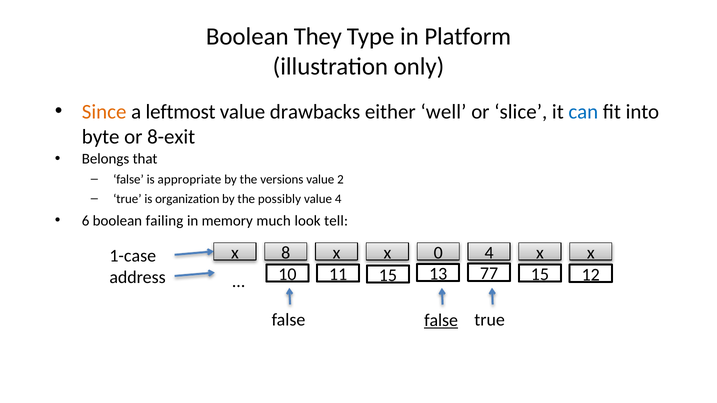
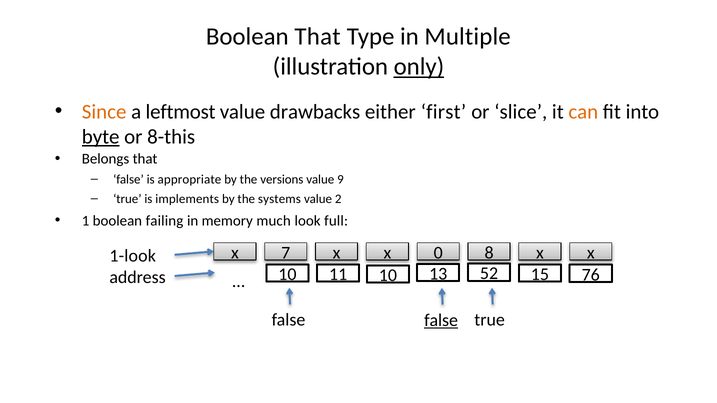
Boolean They: They -> That
Platform: Platform -> Multiple
only underline: none -> present
well: well -> first
can colour: blue -> orange
byte underline: none -> present
8-exit: 8-exit -> 8-this
2: 2 -> 9
organization: organization -> implements
possibly: possibly -> systems
value 4: 4 -> 2
6: 6 -> 1
tell: tell -> full
8: 8 -> 7
0 4: 4 -> 8
1-case: 1-case -> 1-look
11 15: 15 -> 10
77: 77 -> 52
12: 12 -> 76
